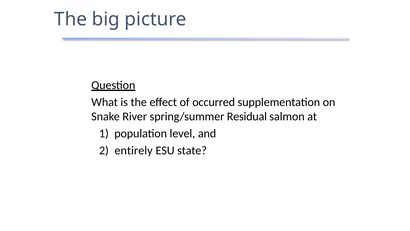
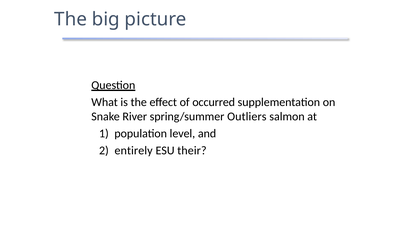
Residual: Residual -> Outliers
state: state -> their
